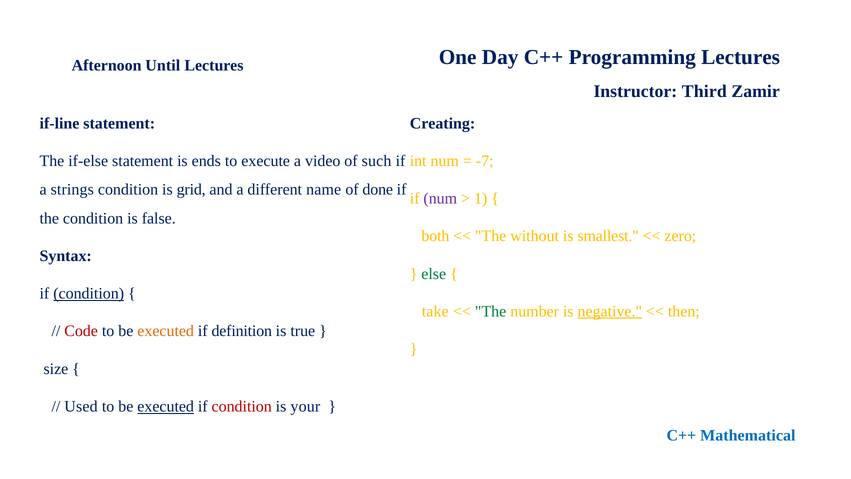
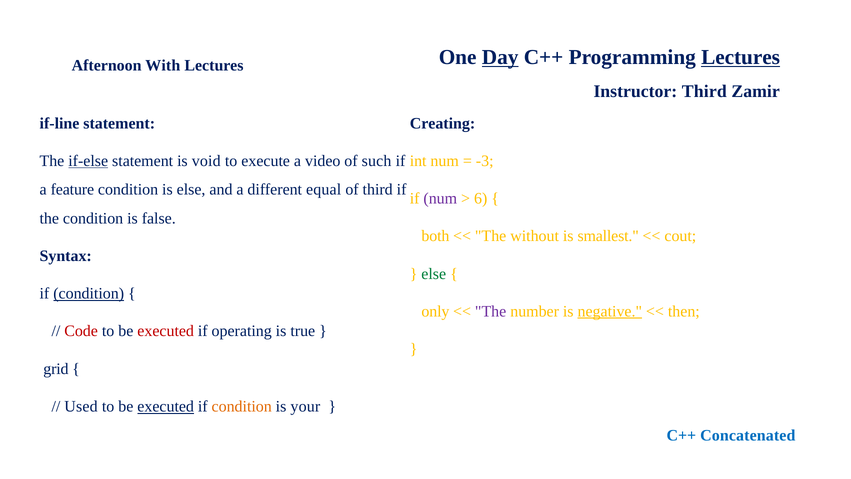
Day underline: none -> present
Lectures at (741, 57) underline: none -> present
Until: Until -> With
if-else underline: none -> present
ends: ends -> void
-7: -7 -> -3
strings: strings -> feature
is grid: grid -> else
name: name -> equal
of done: done -> third
1: 1 -> 6
zero: zero -> cout
take: take -> only
The at (491, 311) colour: green -> purple
executed at (166, 331) colour: orange -> red
definition: definition -> operating
size: size -> grid
condition at (242, 406) colour: red -> orange
Mathematical: Mathematical -> Concatenated
